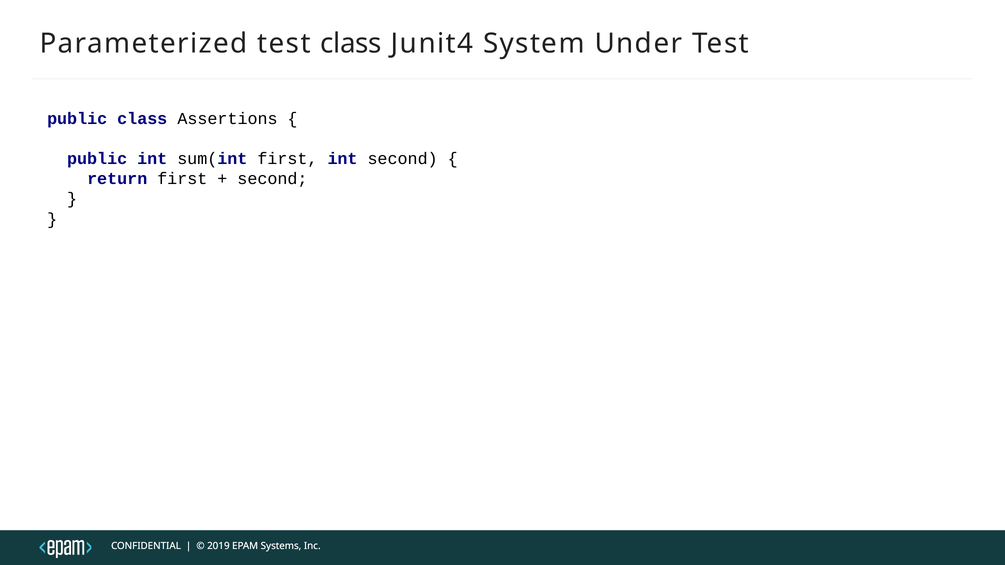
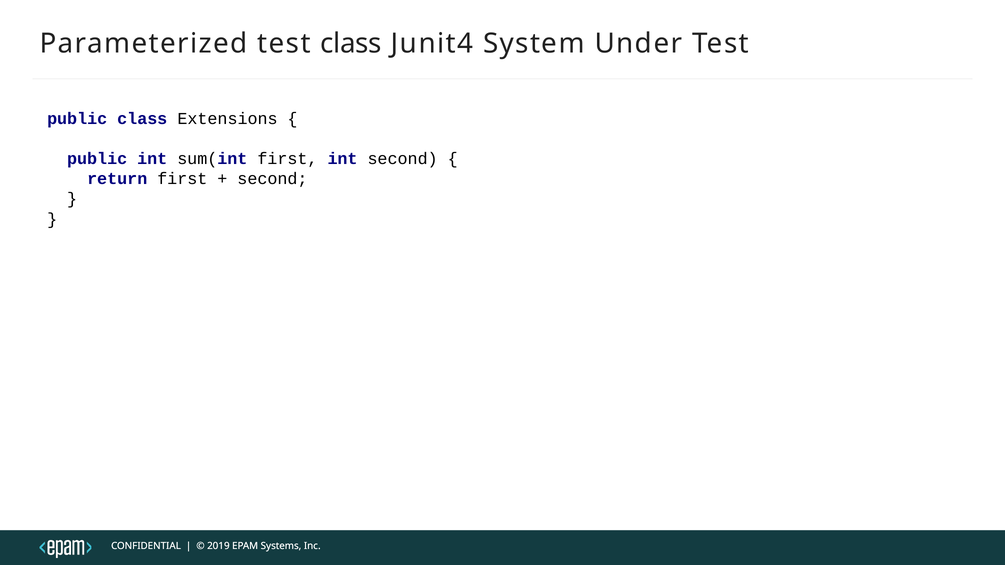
Assertions: Assertions -> Extensions
